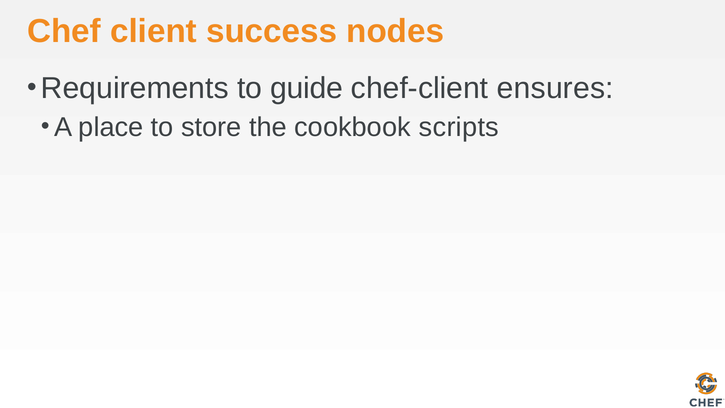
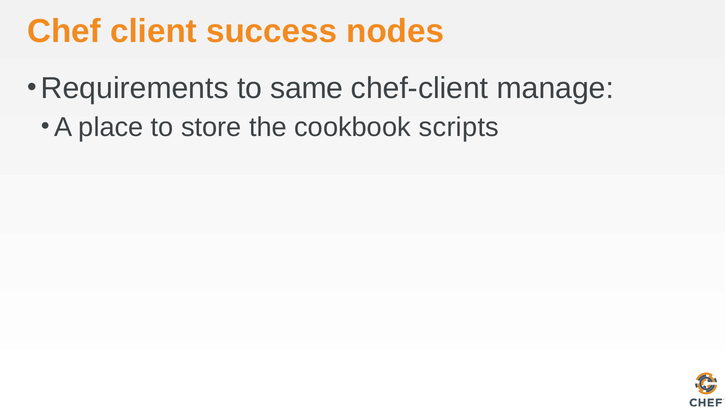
guide: guide -> same
ensures: ensures -> manage
